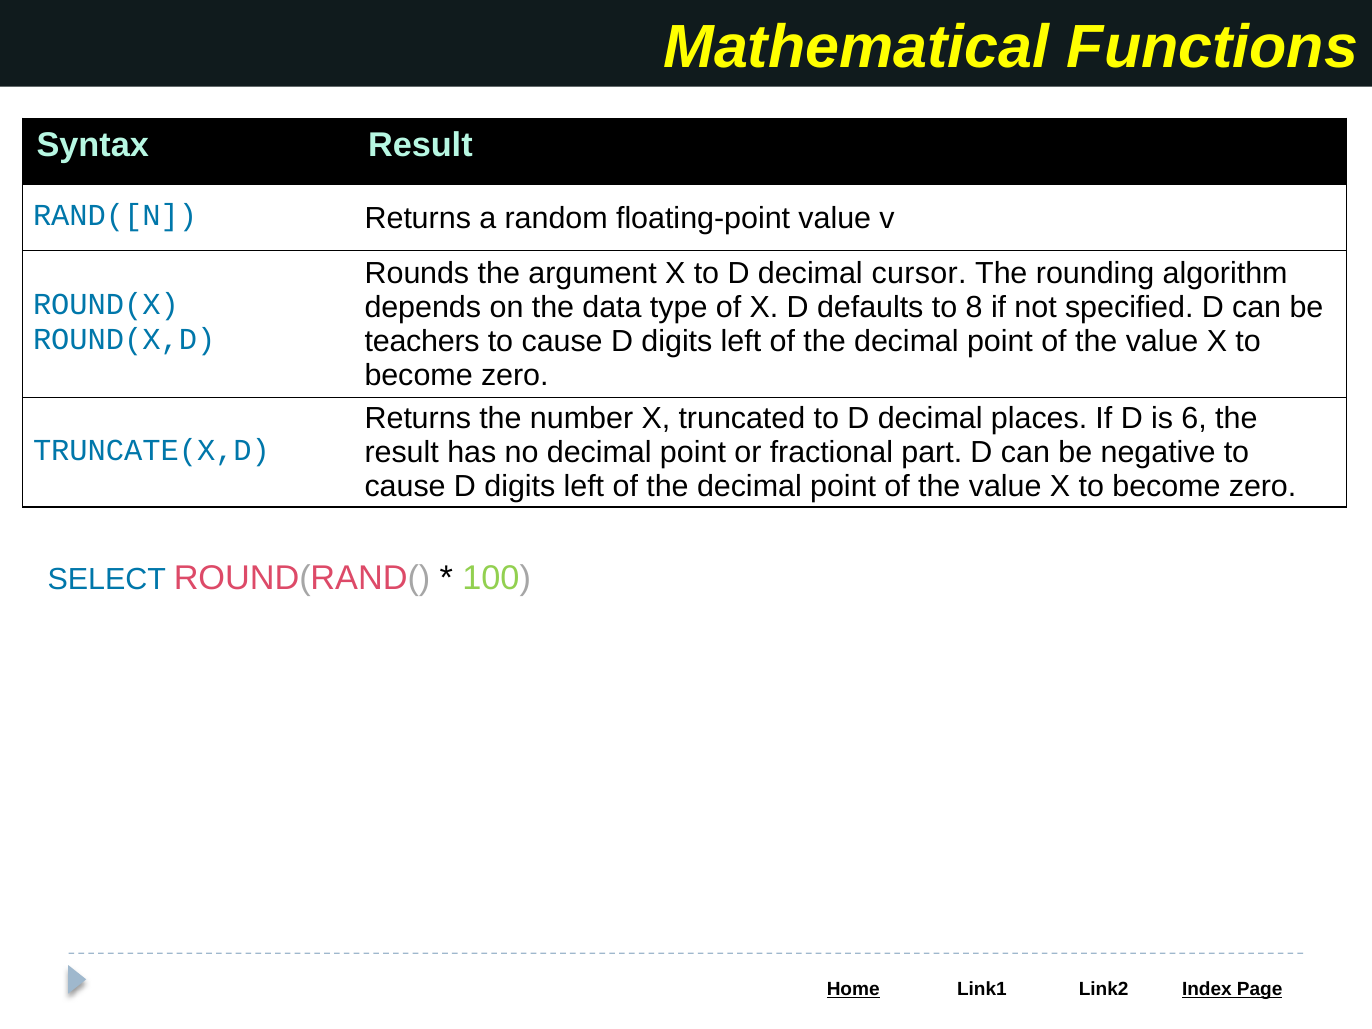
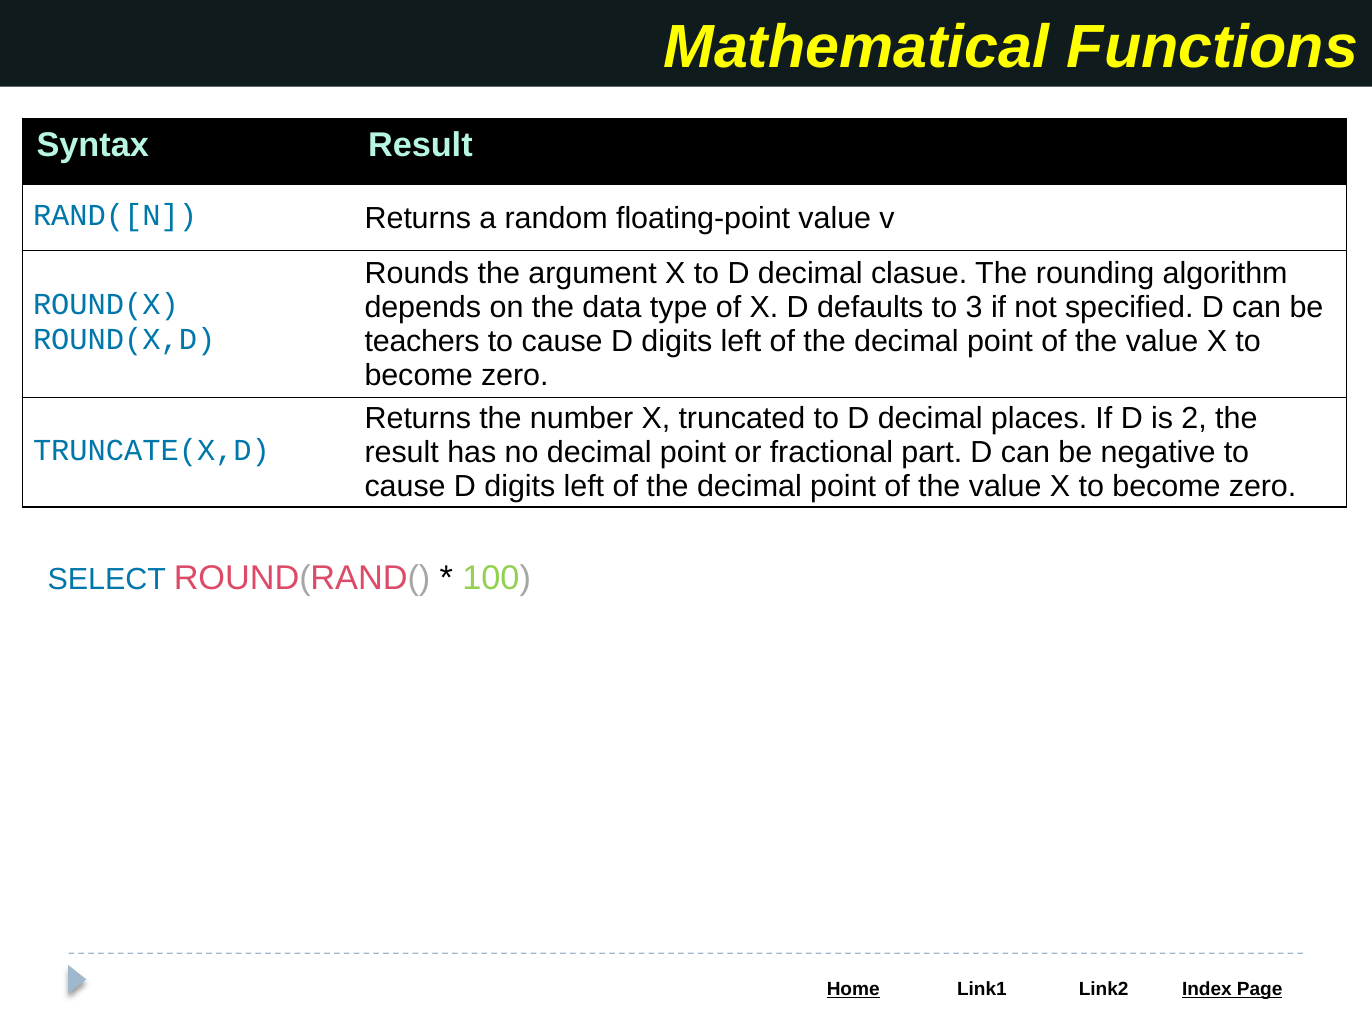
cursor: cursor -> clasue
8: 8 -> 3
6: 6 -> 2
